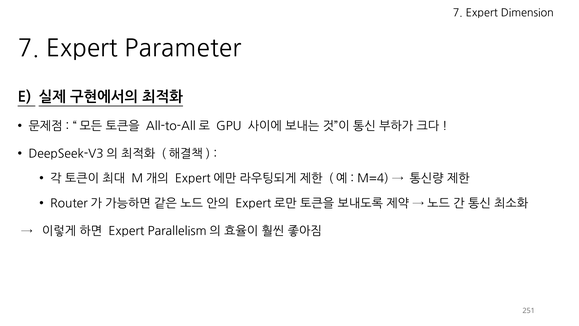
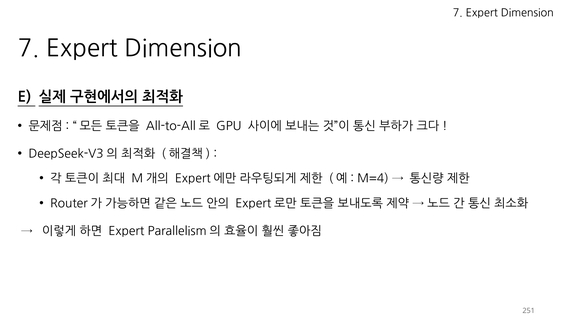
Parameter at (183, 48): Parameter -> Dimension
